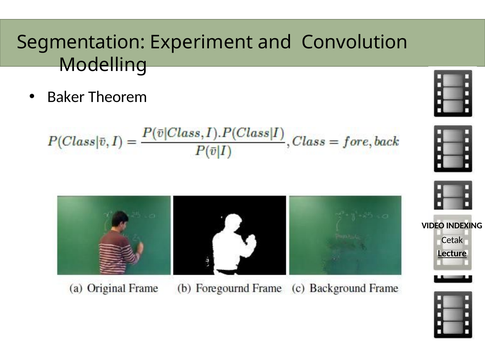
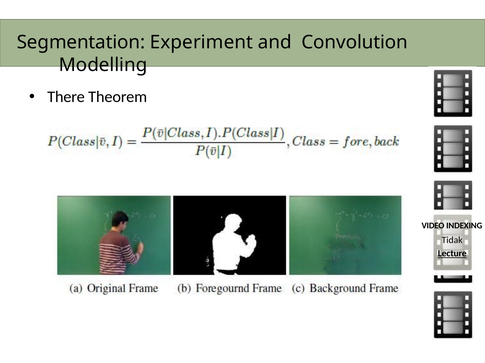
Baker: Baker -> There
Cetak: Cetak -> Tidak
